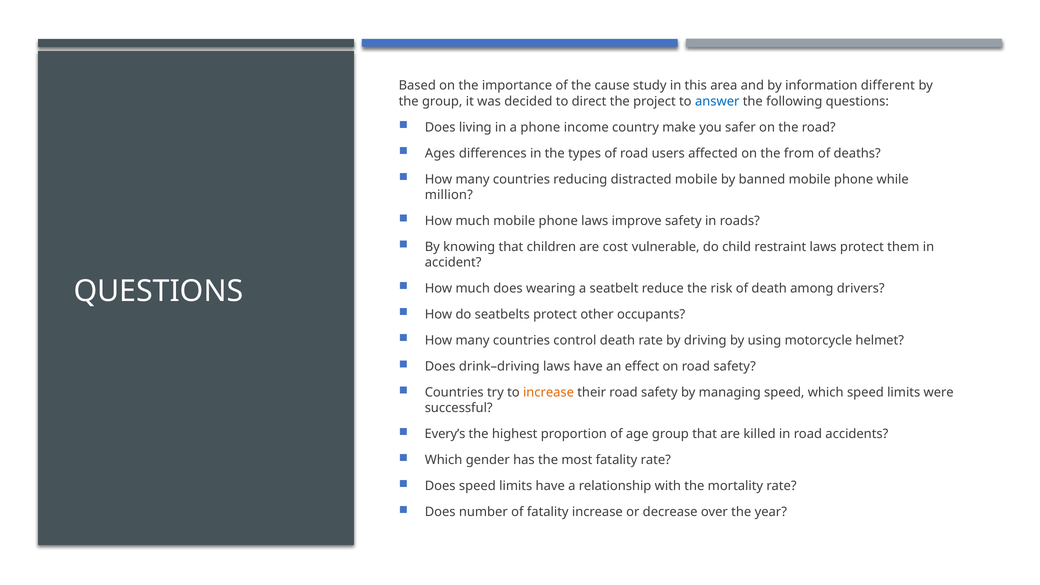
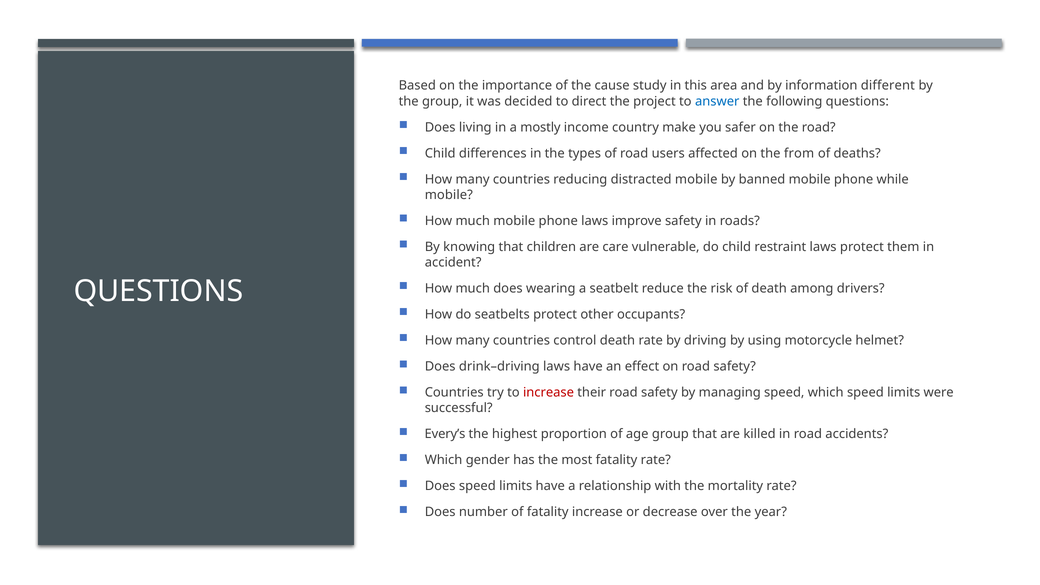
a phone: phone -> mostly
Ages at (440, 153): Ages -> Child
million at (449, 195): million -> mobile
cost: cost -> care
increase at (549, 393) colour: orange -> red
